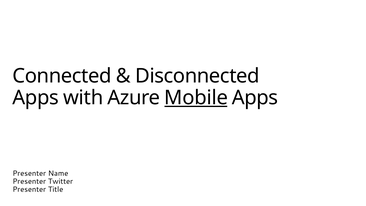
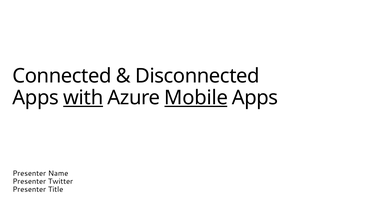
with underline: none -> present
